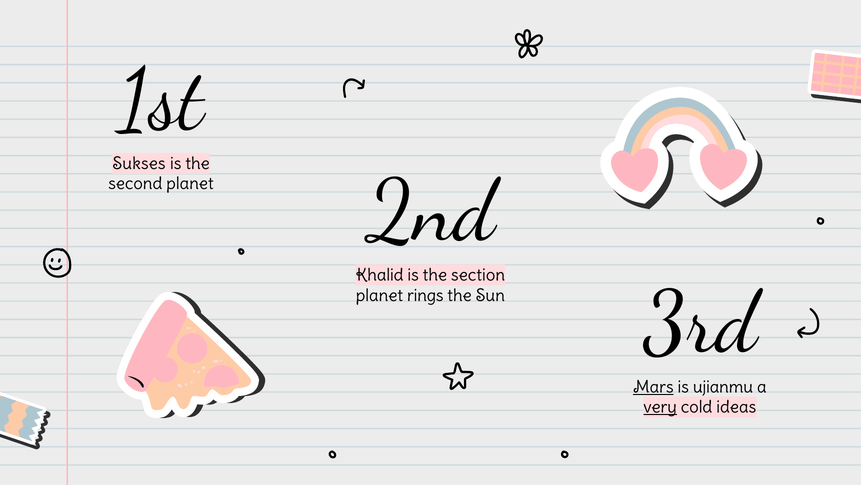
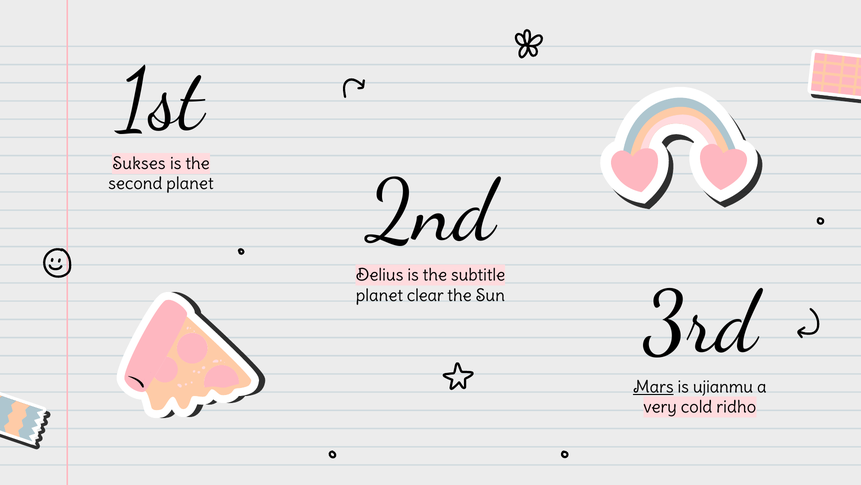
Khalid: Khalid -> Delius
section: section -> subtitle
rings: rings -> clear
very underline: present -> none
ideas: ideas -> ridho
